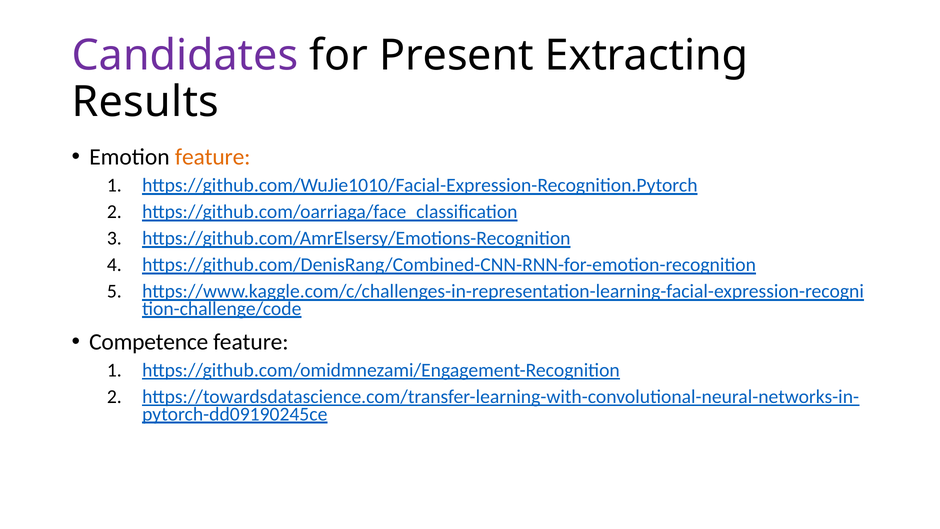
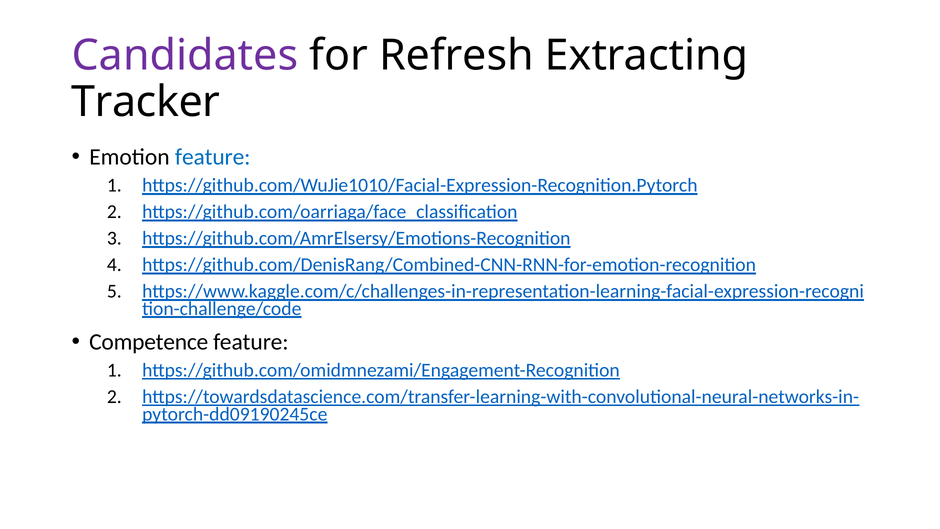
Present: Present -> Refresh
Results: Results -> Tracker
feature at (213, 157) colour: orange -> blue
